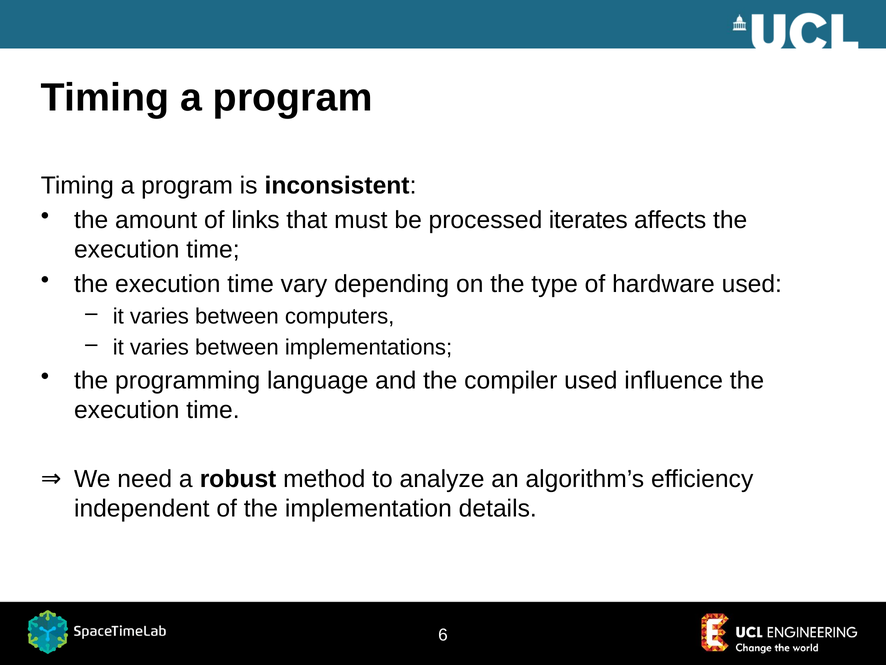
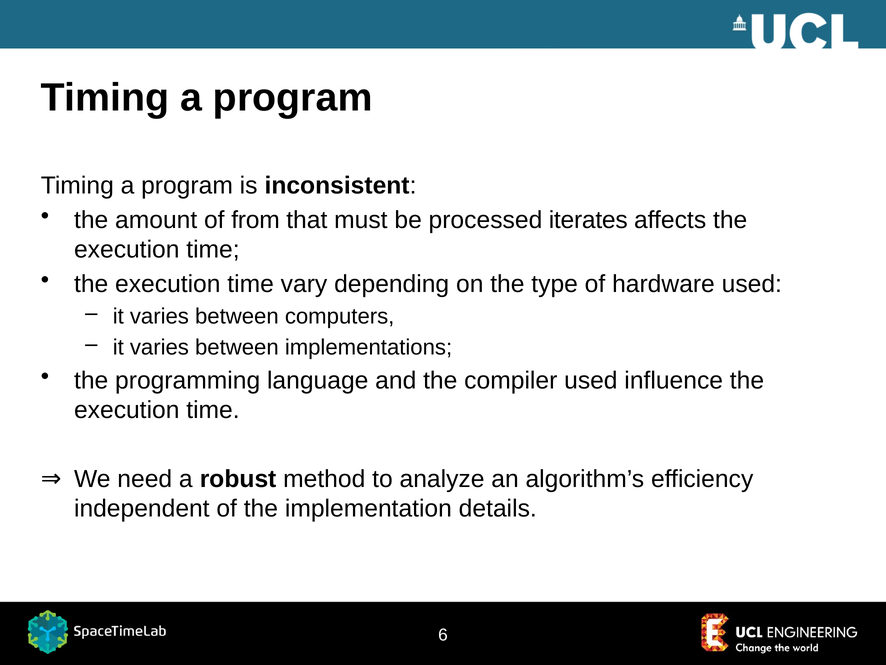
links: links -> from
